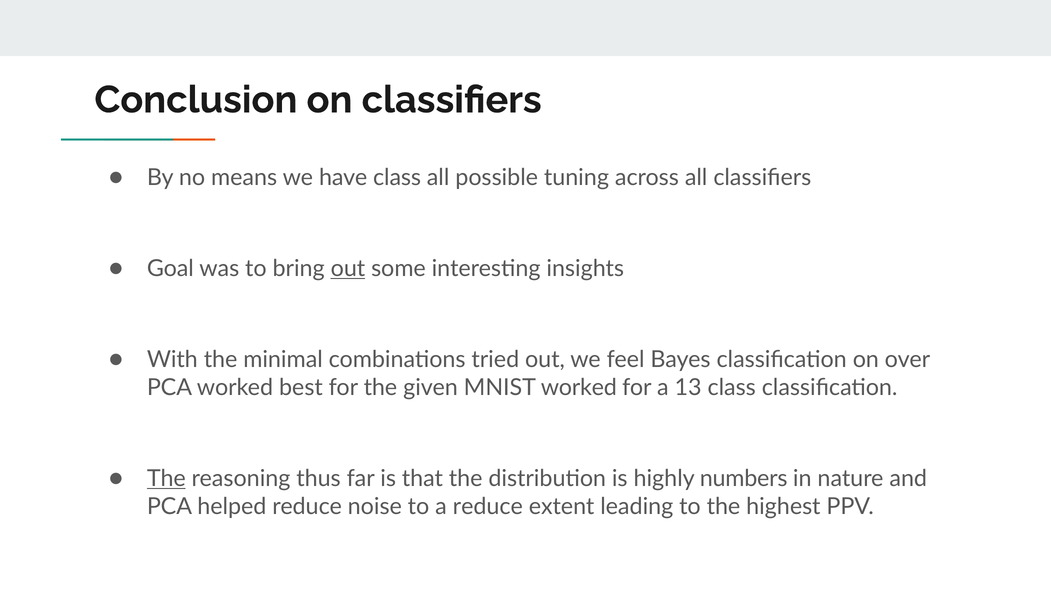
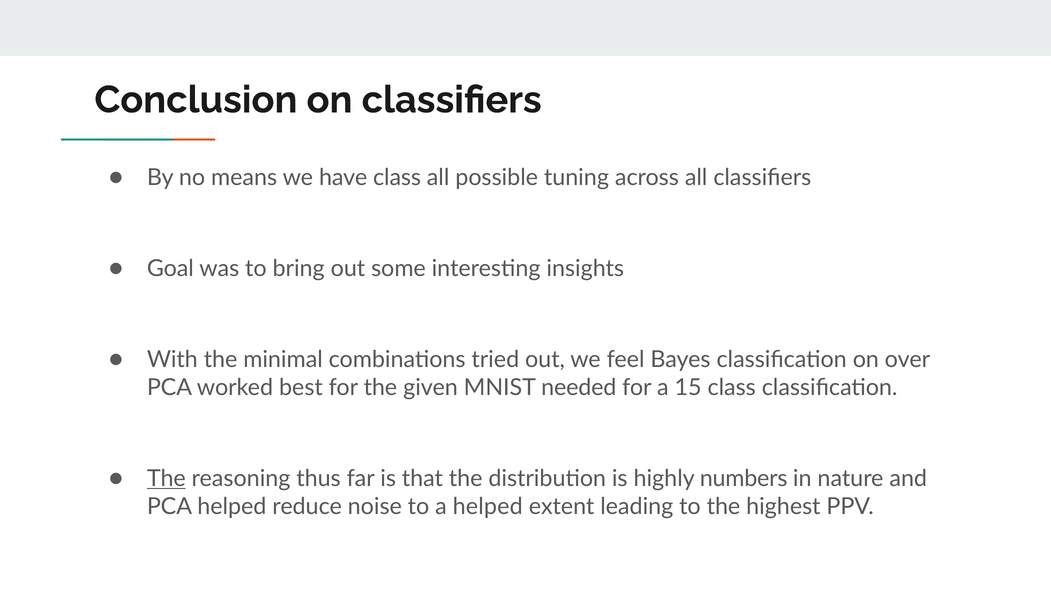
out at (348, 269) underline: present -> none
MNIST worked: worked -> needed
13: 13 -> 15
a reduce: reduce -> helped
